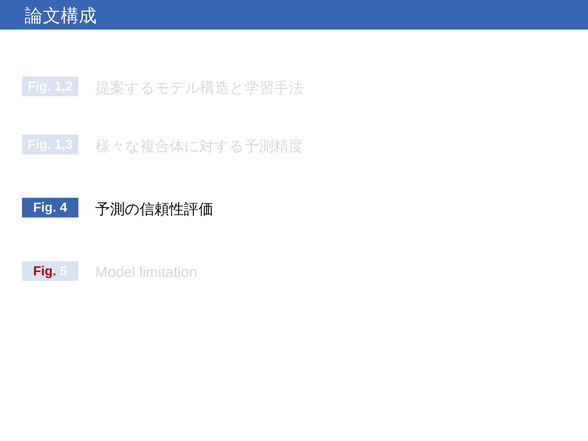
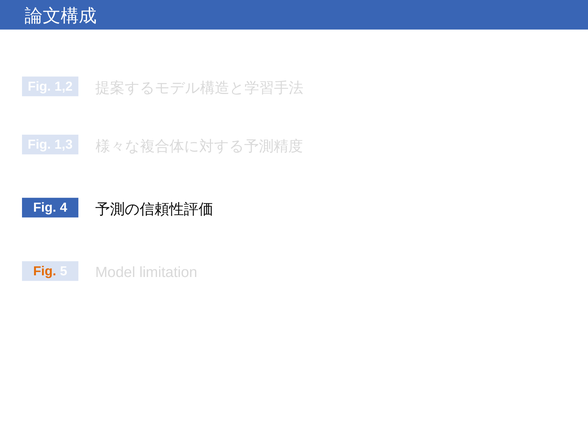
Fig at (45, 271) colour: red -> orange
